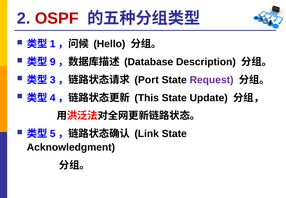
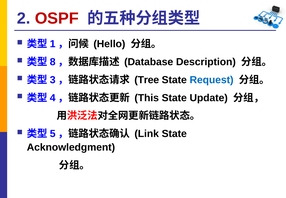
9: 9 -> 8
Port: Port -> Tree
Request colour: purple -> blue
